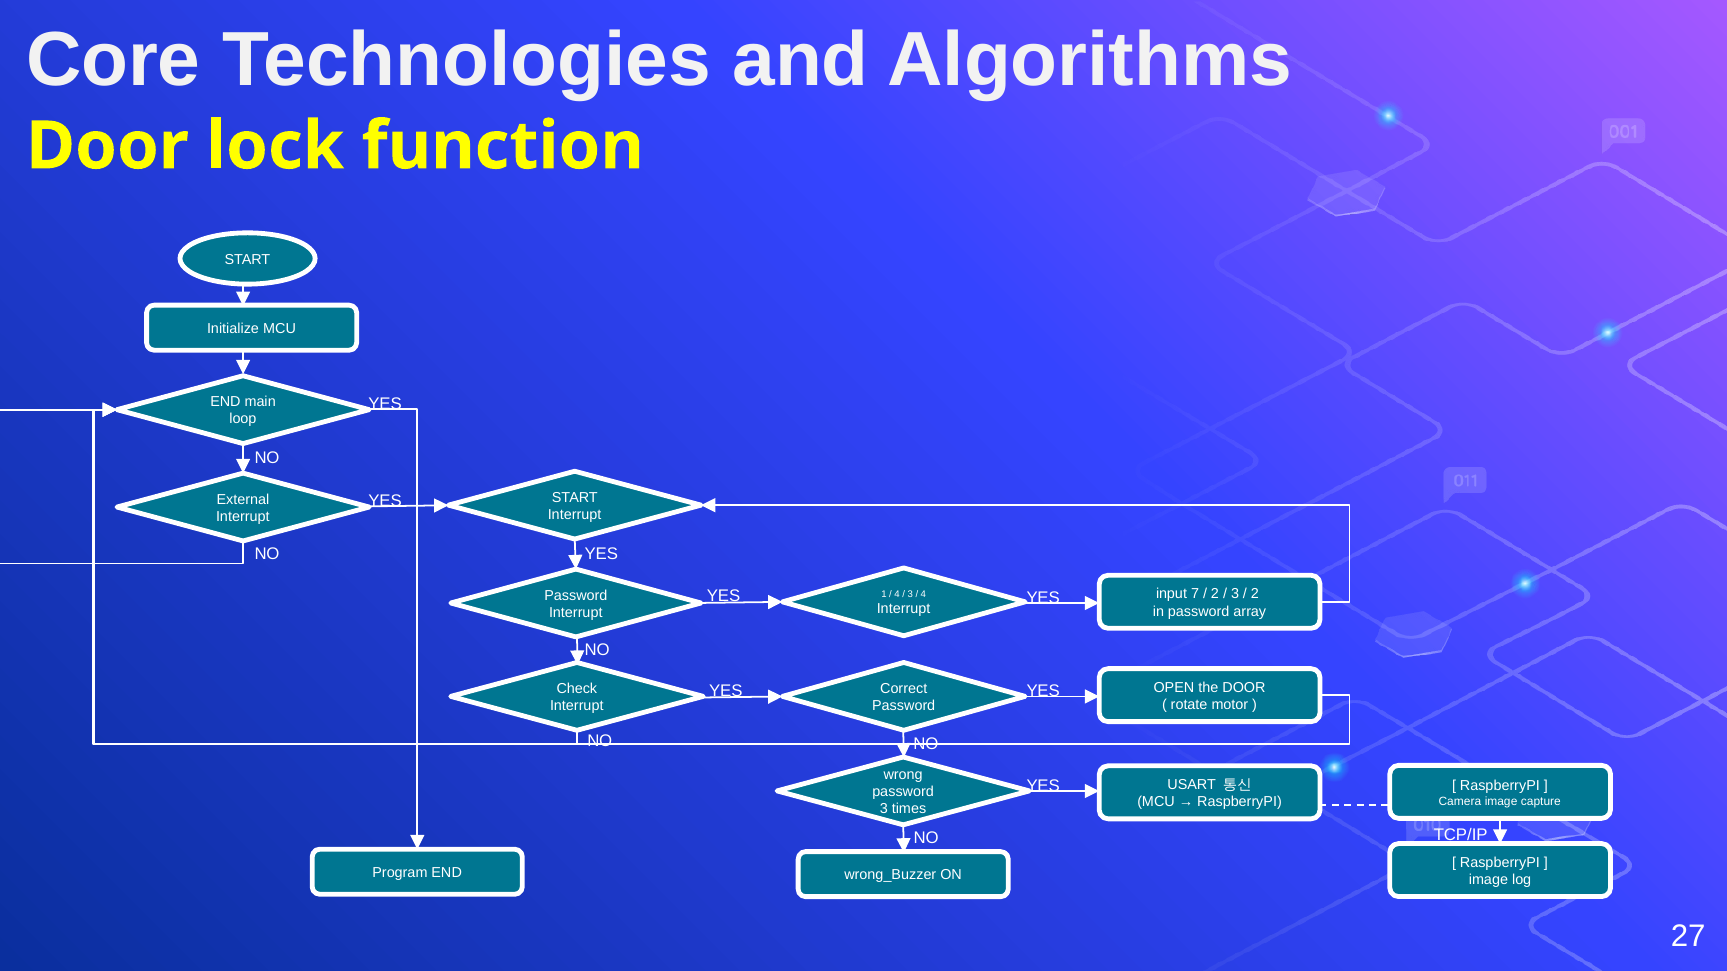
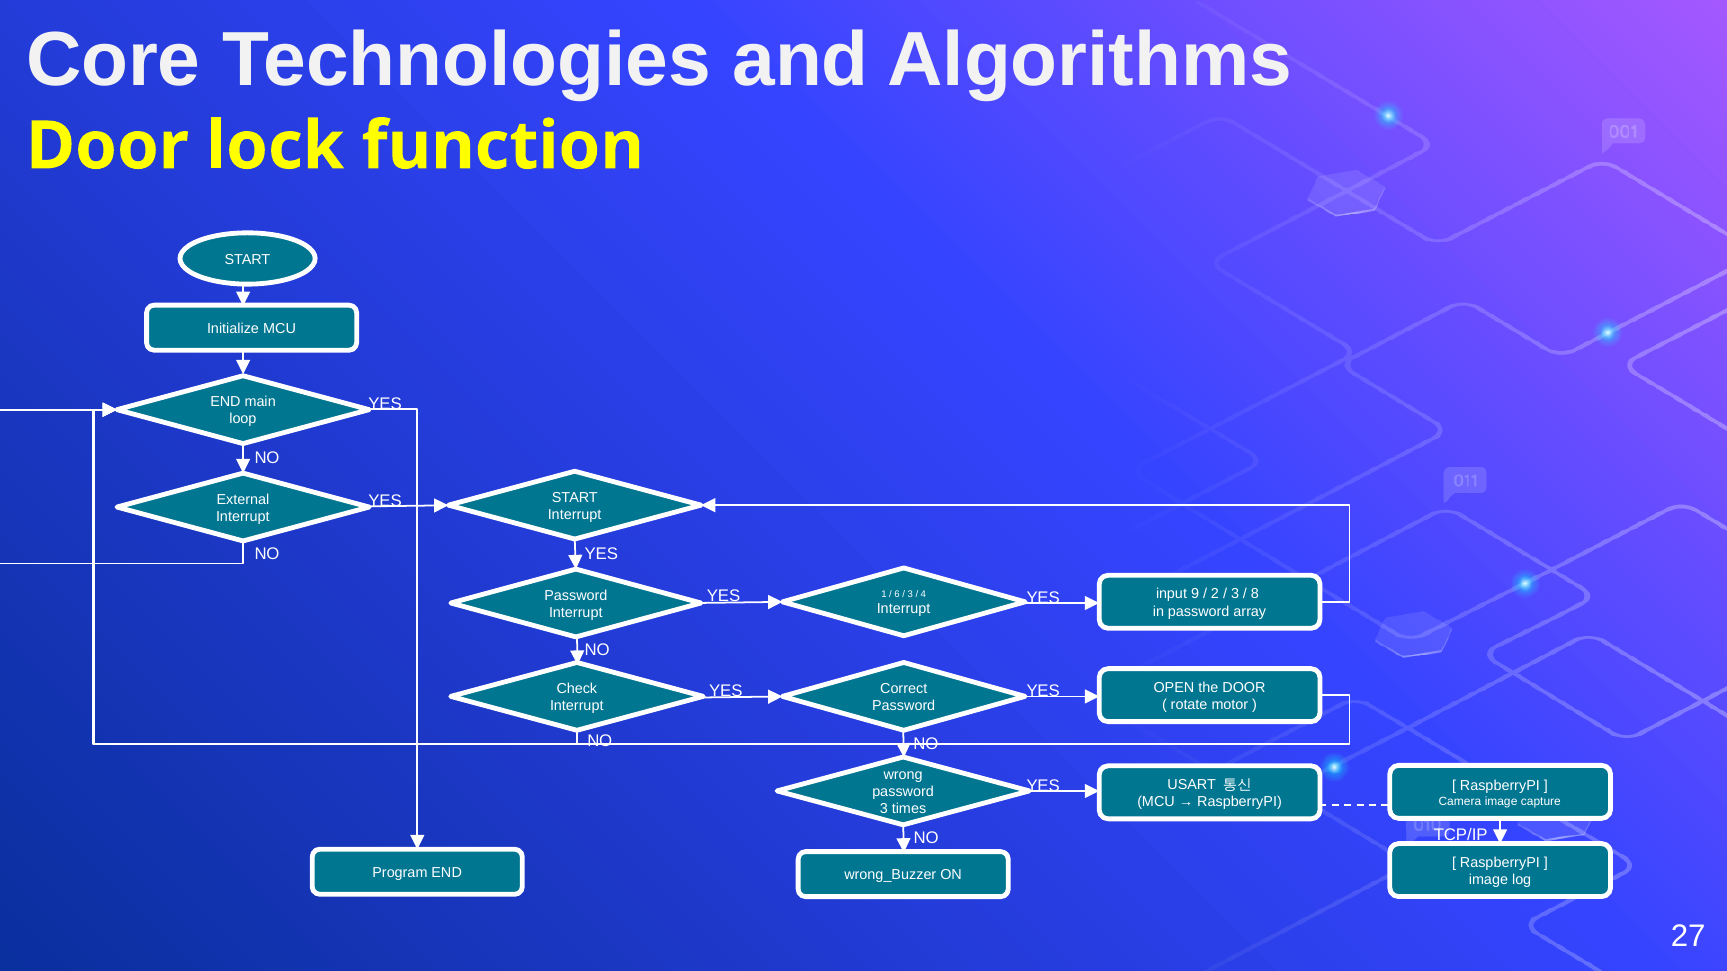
4 at (897, 594): 4 -> 6
7: 7 -> 9
2 at (1255, 594): 2 -> 8
